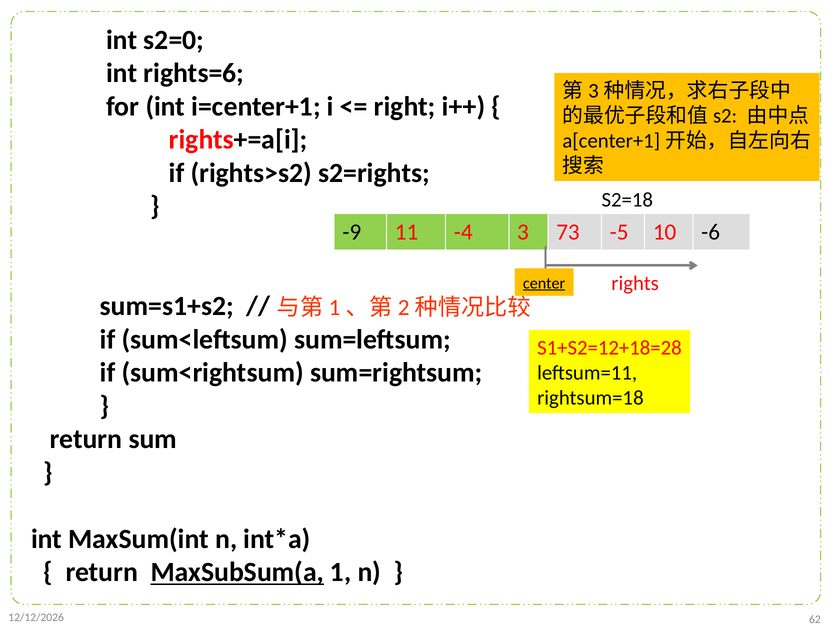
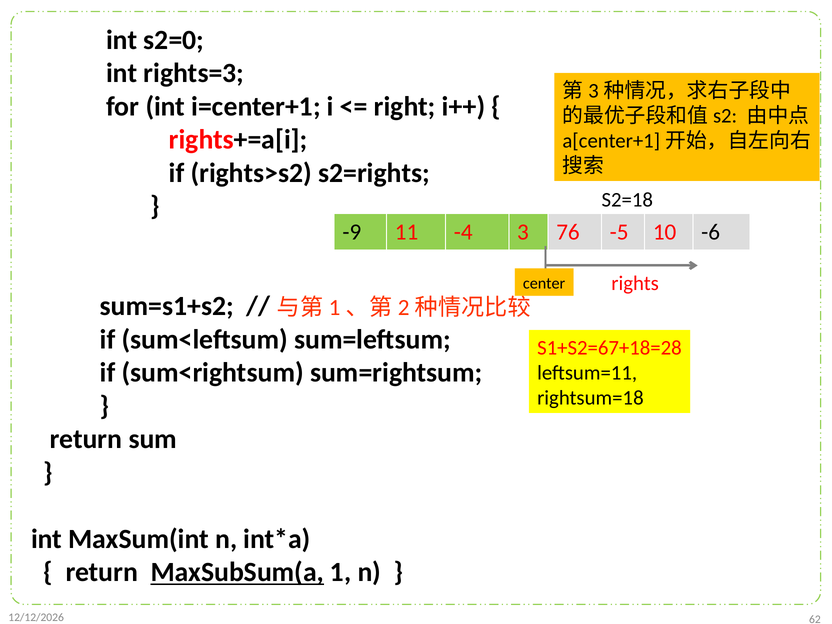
rights=6: rights=6 -> rights=3
73: 73 -> 76
center underline: present -> none
S1+S2=12+18=28: S1+S2=12+18=28 -> S1+S2=67+18=28
